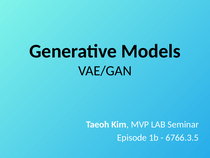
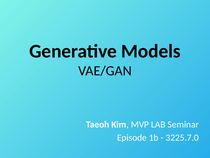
6766.3.5: 6766.3.5 -> 3225.7.0
